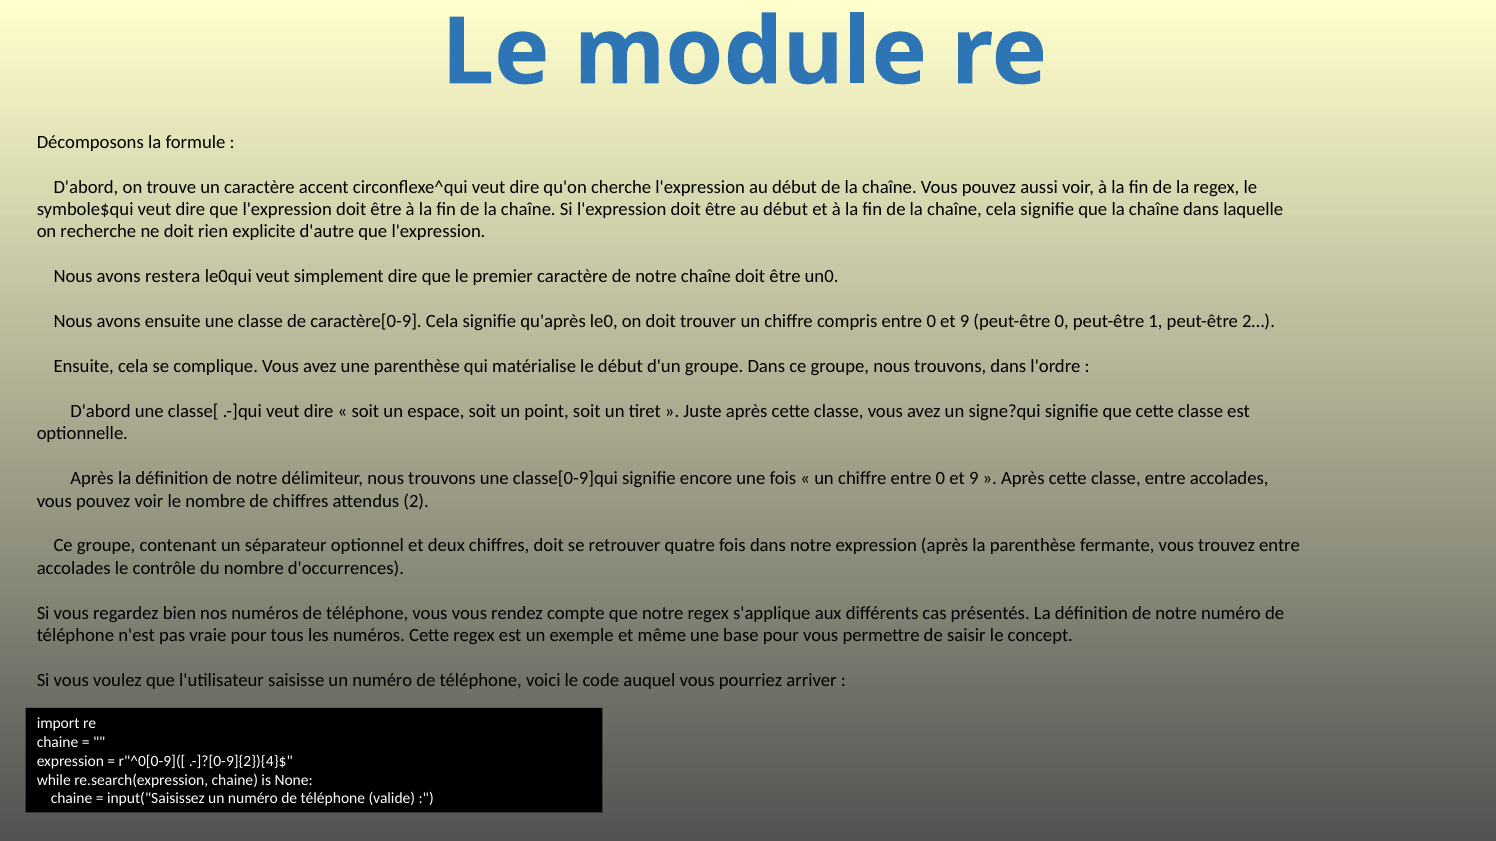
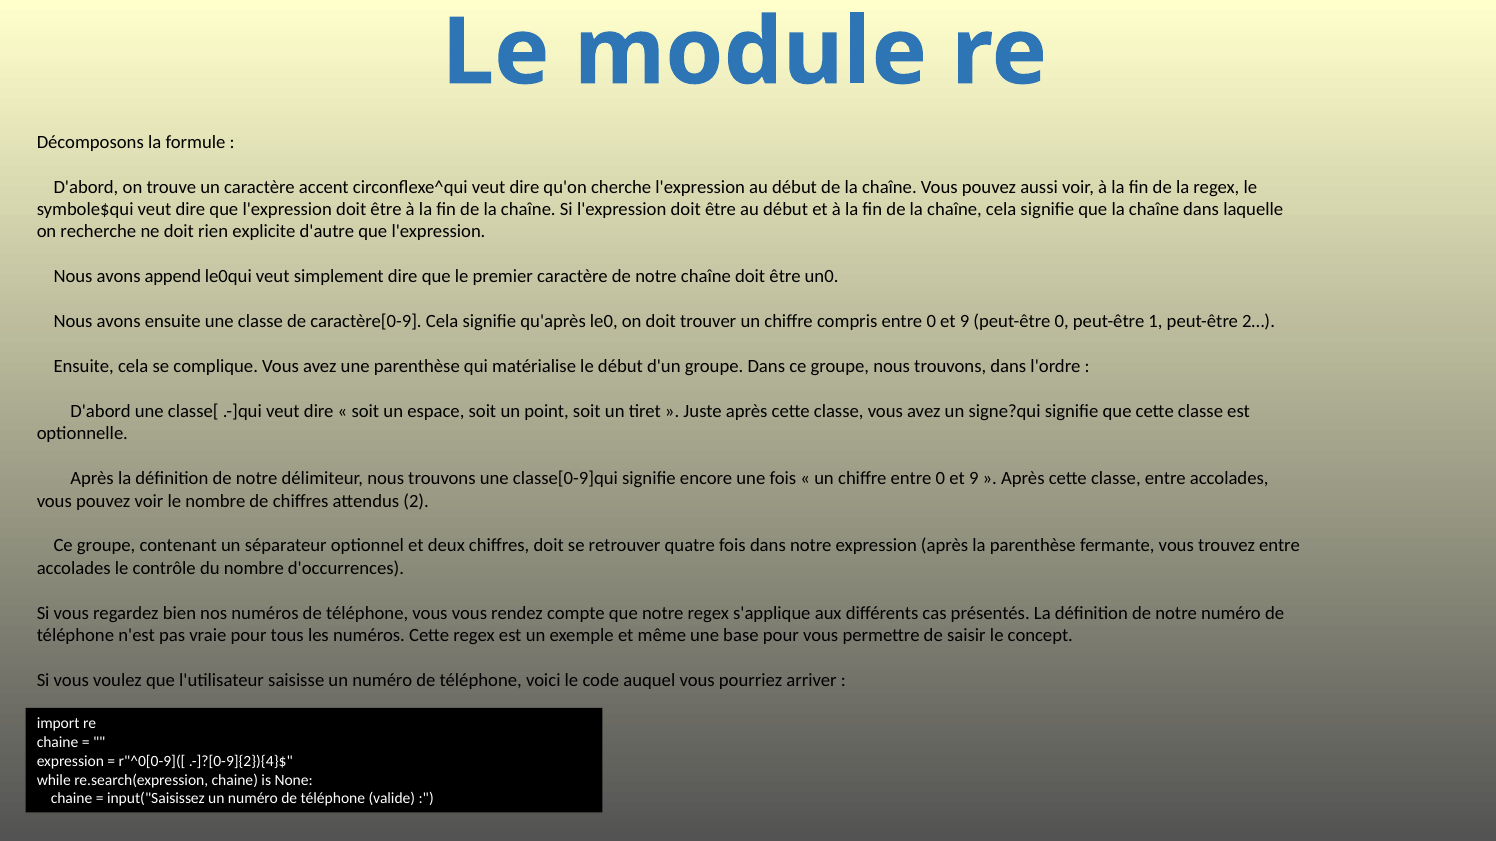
restera: restera -> append
